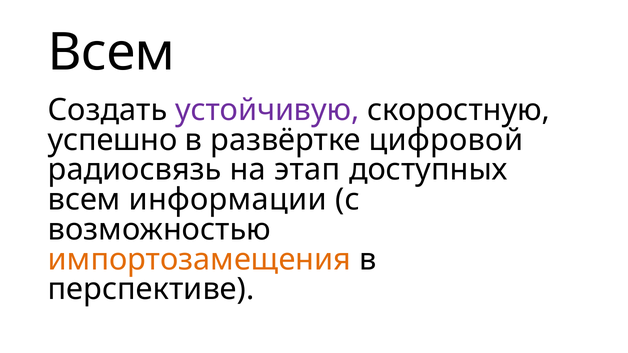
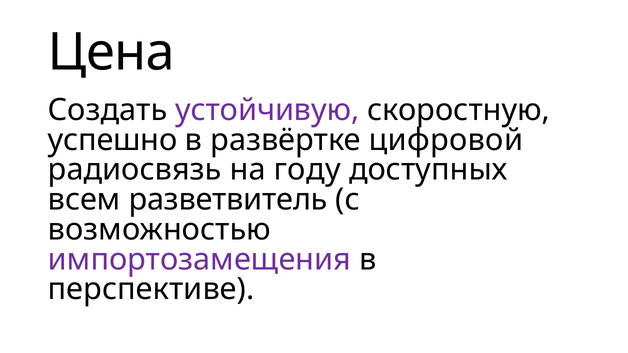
Всем at (111, 53): Всем -> Цена
этап: этап -> году
информации: информации -> разветвитель
импортозамещения colour: orange -> purple
